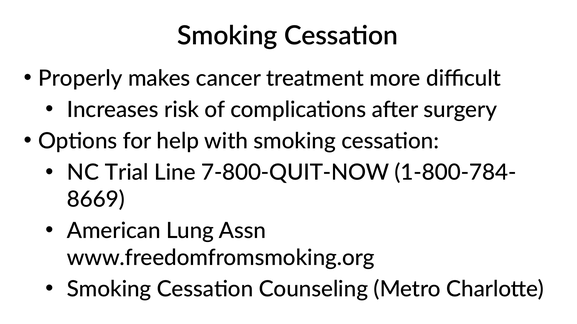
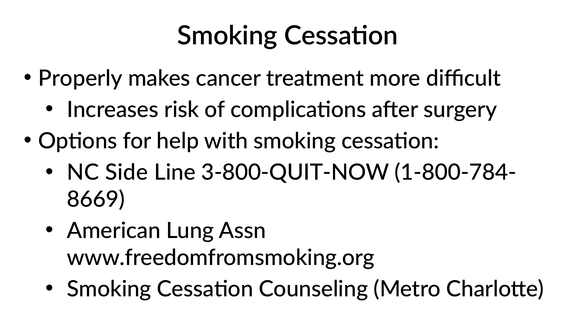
Trial: Trial -> Side
7-800-QUIT-NOW: 7-800-QUIT-NOW -> 3-800-QUIT-NOW
